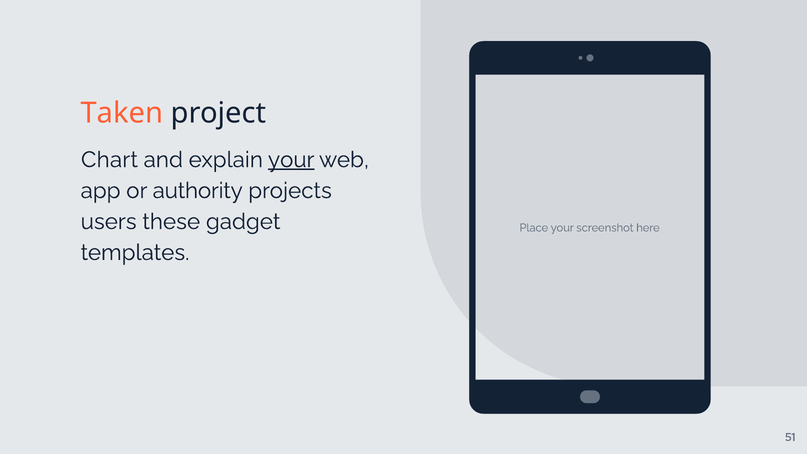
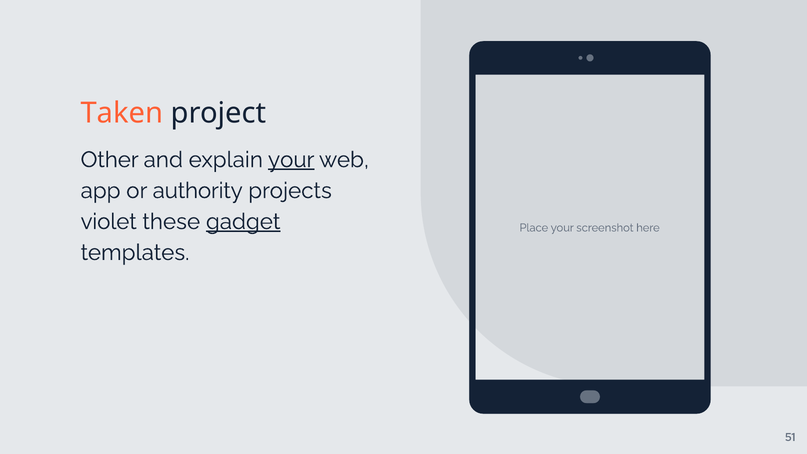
Chart: Chart -> Other
users: users -> violet
gadget underline: none -> present
